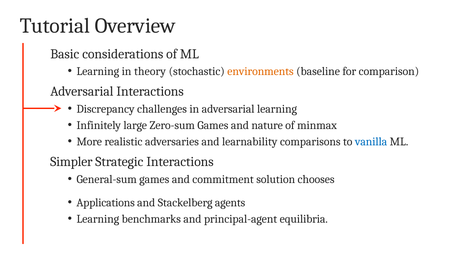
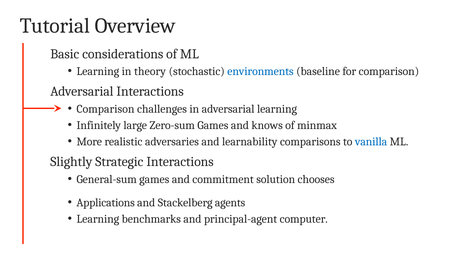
environments colour: orange -> blue
Discrepancy at (106, 109): Discrepancy -> Comparison
nature: nature -> knows
Simpler: Simpler -> Slightly
equilibria: equilibria -> computer
